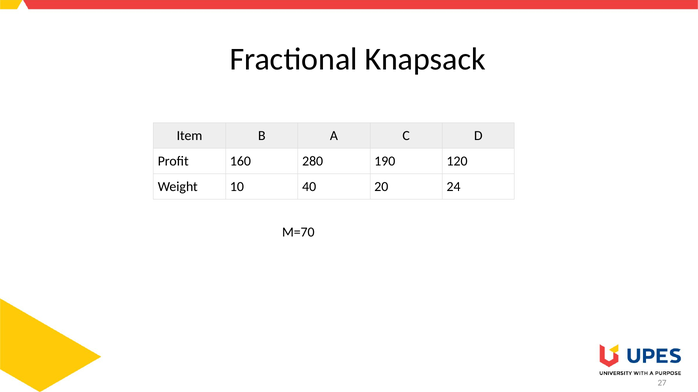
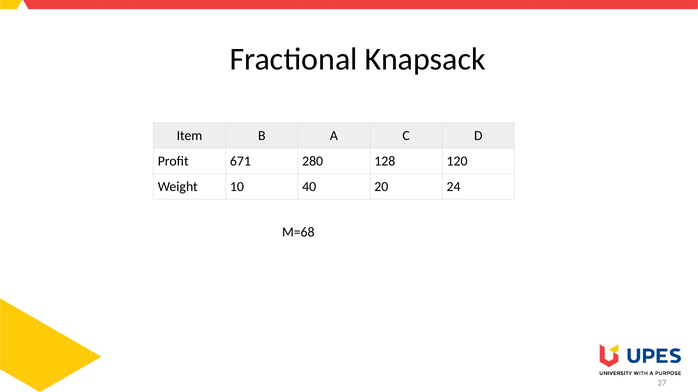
160: 160 -> 671
190: 190 -> 128
M=70: M=70 -> M=68
